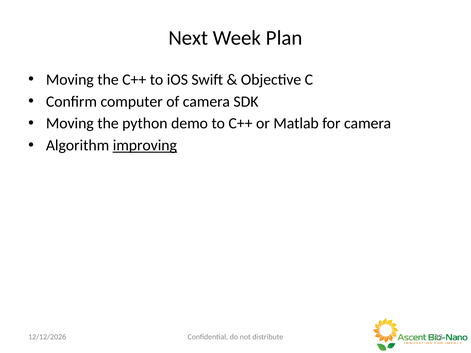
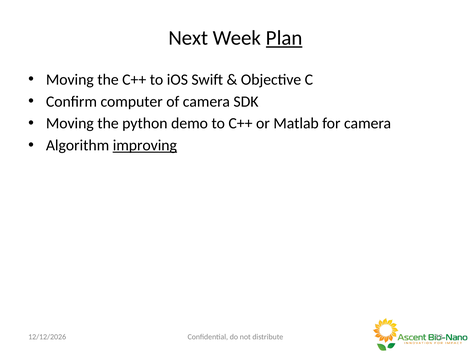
Plan underline: none -> present
